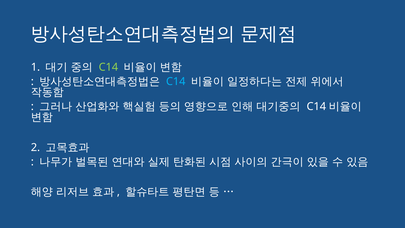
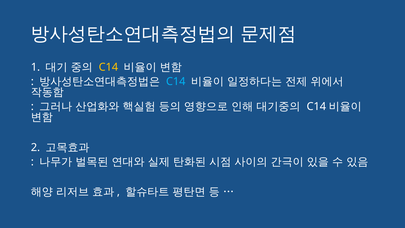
C14 at (108, 67) colour: light green -> yellow
